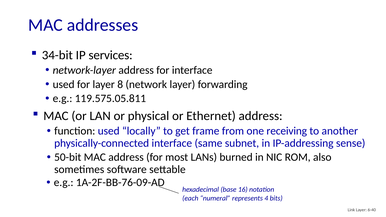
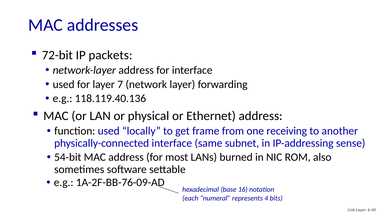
34-bit: 34-bit -> 72-bit
services: services -> packets
8: 8 -> 7
119.575.05.811: 119.575.05.811 -> 118.119.40.136
50-bit: 50-bit -> 54-bit
